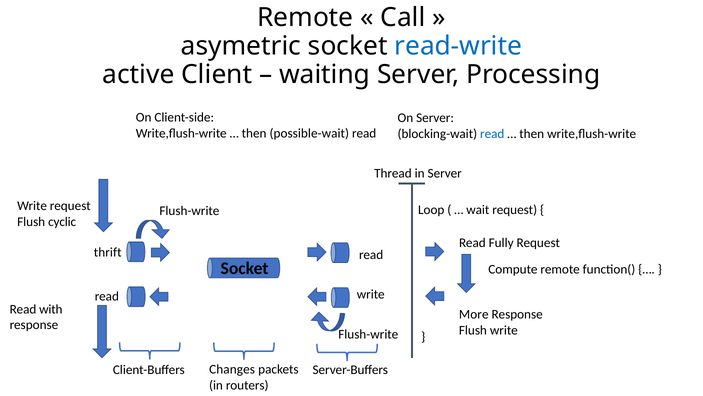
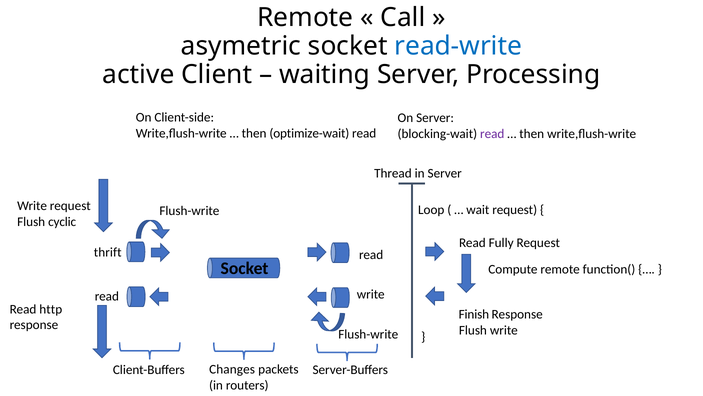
possible-wait: possible-wait -> optimize-wait
read at (492, 134) colour: blue -> purple
with: with -> http
More: More -> Finish
